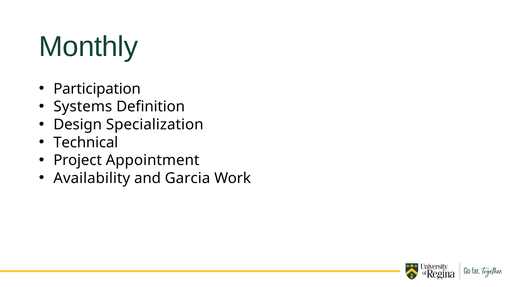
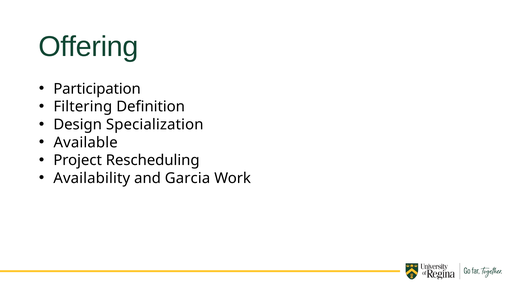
Monthly: Monthly -> Offering
Systems: Systems -> Filtering
Technical: Technical -> Available
Appointment: Appointment -> Rescheduling
